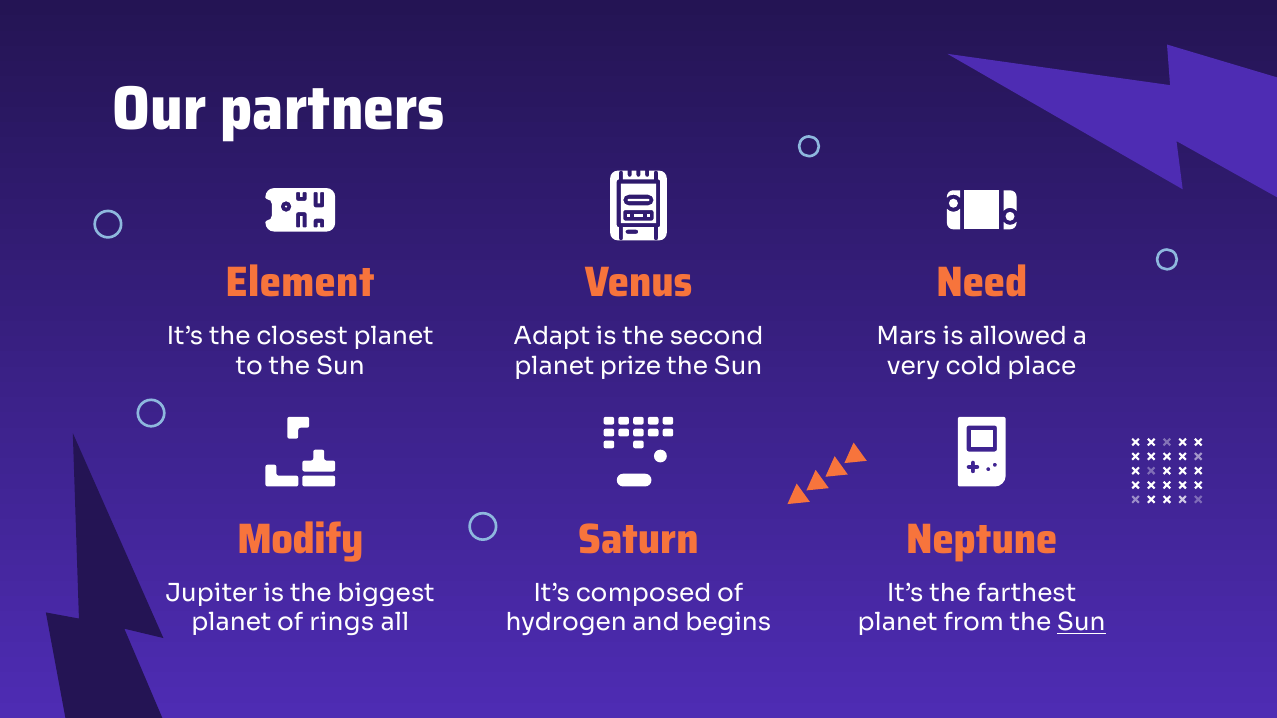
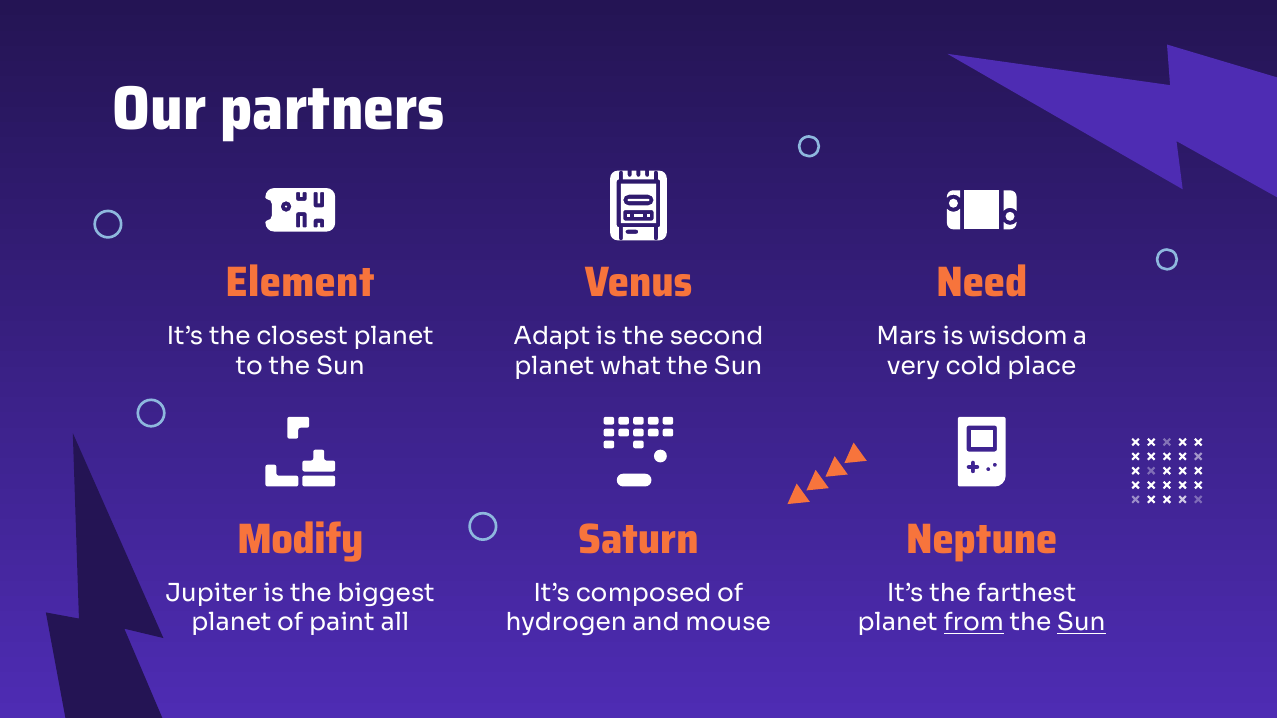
allowed: allowed -> wisdom
prize: prize -> what
rings: rings -> paint
begins: begins -> mouse
from underline: none -> present
